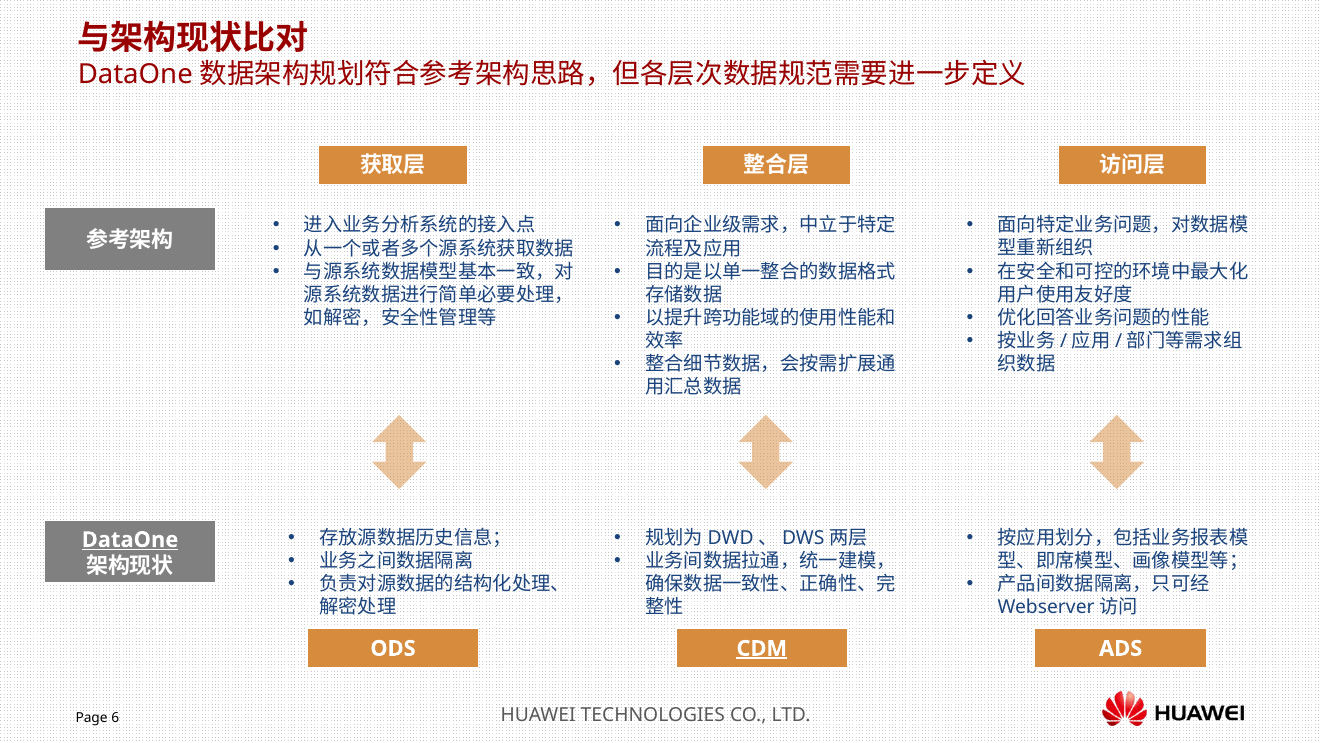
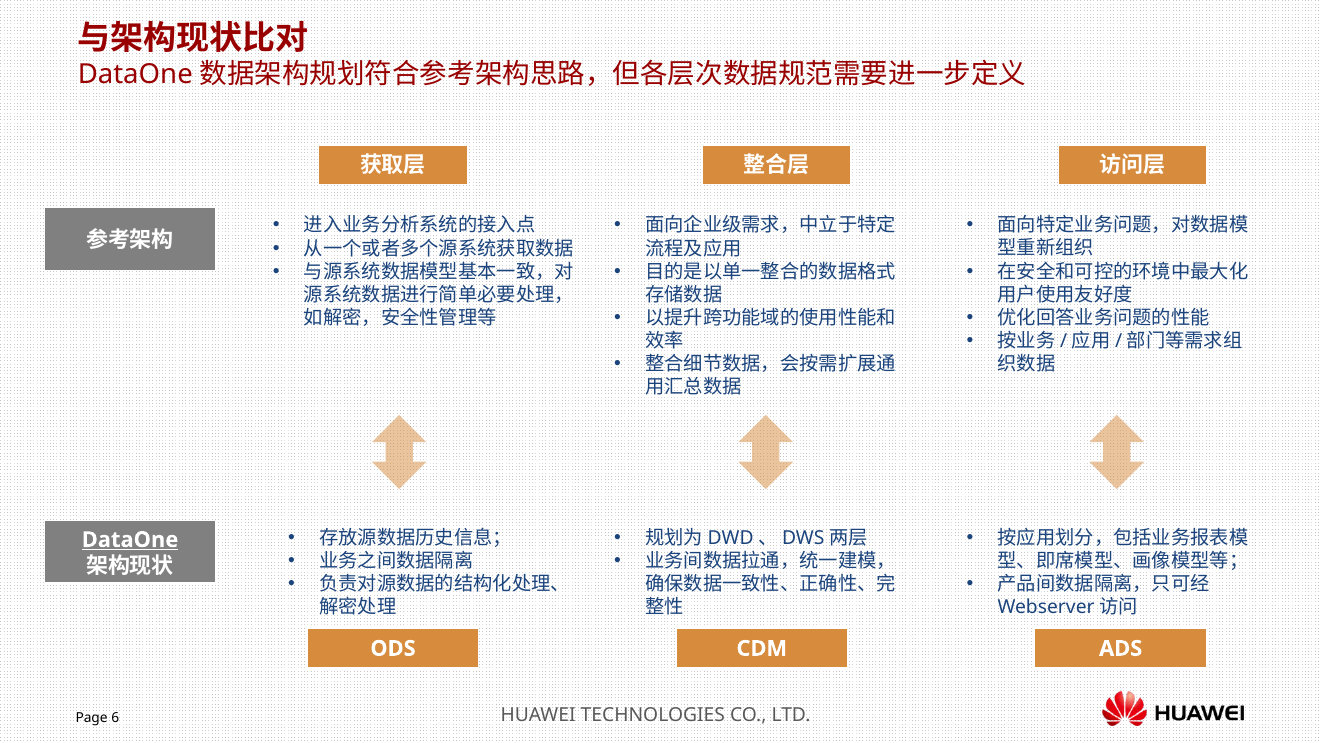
CDM underline: present -> none
